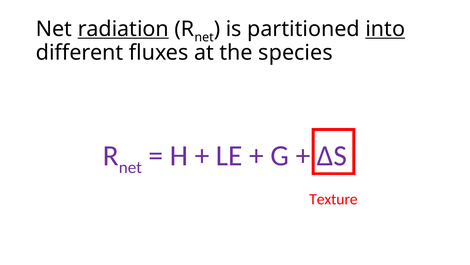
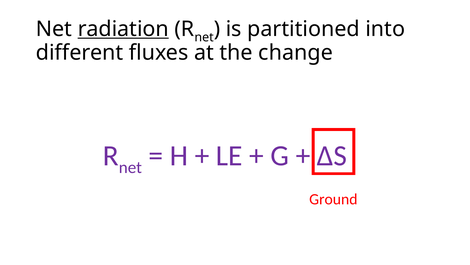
into underline: present -> none
species: species -> change
Texture: Texture -> Ground
